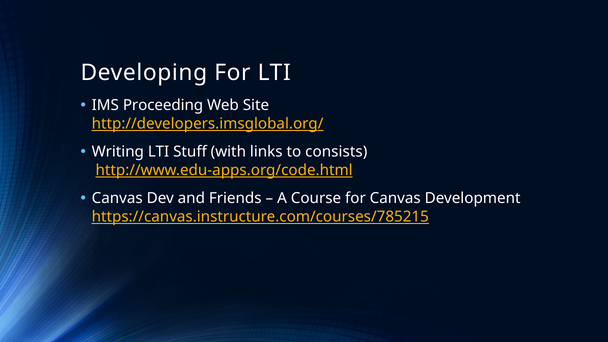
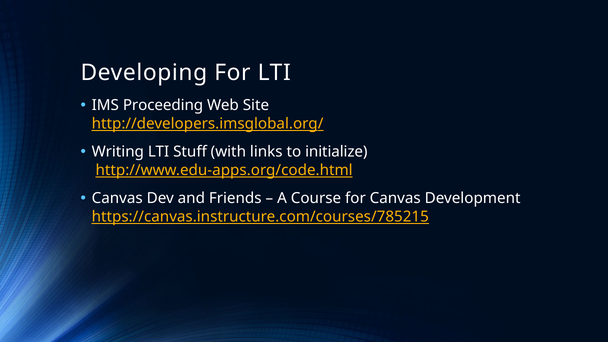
consists: consists -> initialize
